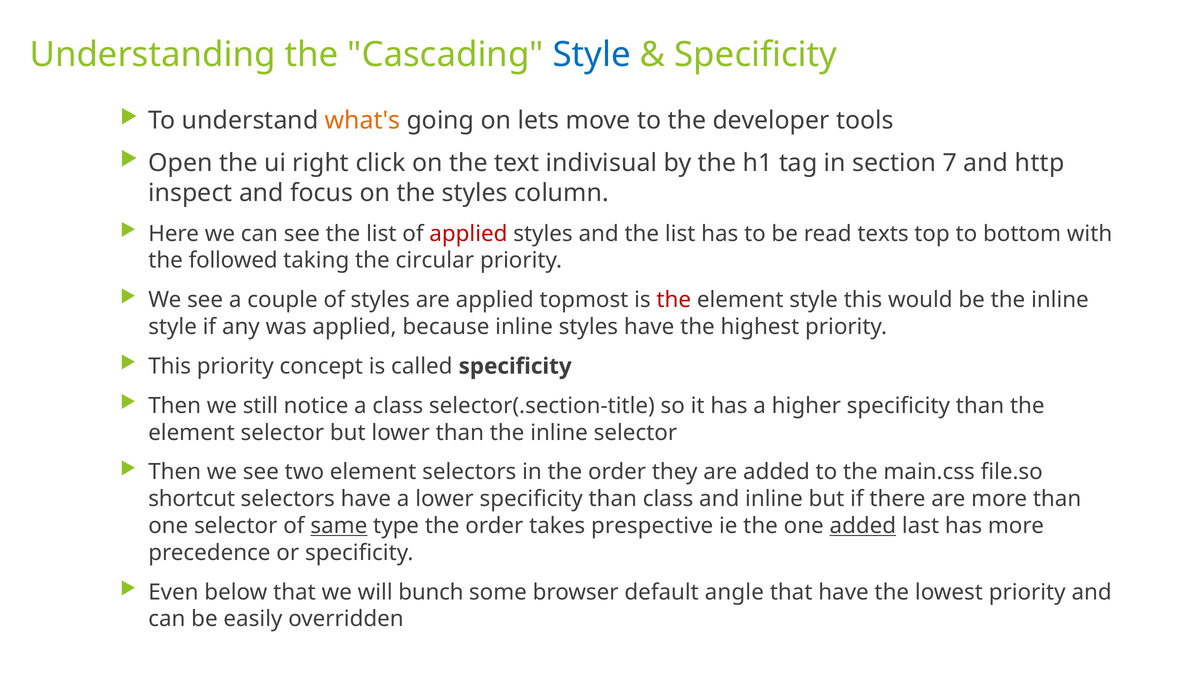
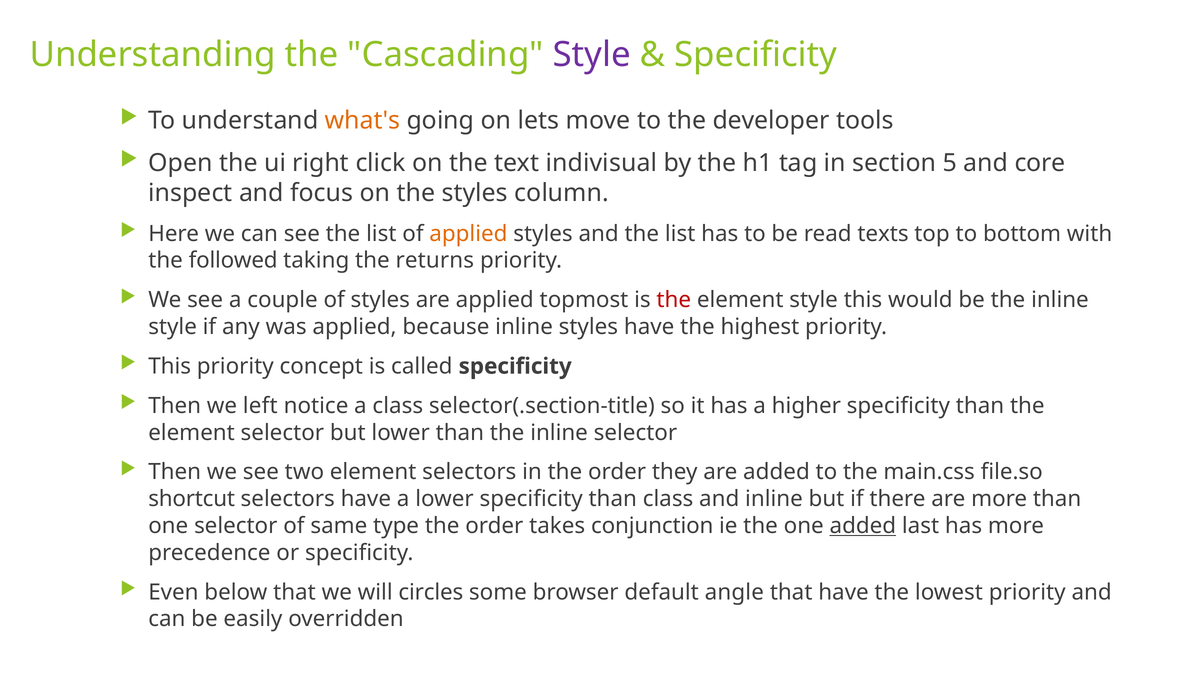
Style at (592, 55) colour: blue -> purple
7: 7 -> 5
http: http -> core
applied at (468, 234) colour: red -> orange
circular: circular -> returns
still: still -> left
same underline: present -> none
prespective: prespective -> conjunction
bunch: bunch -> circles
